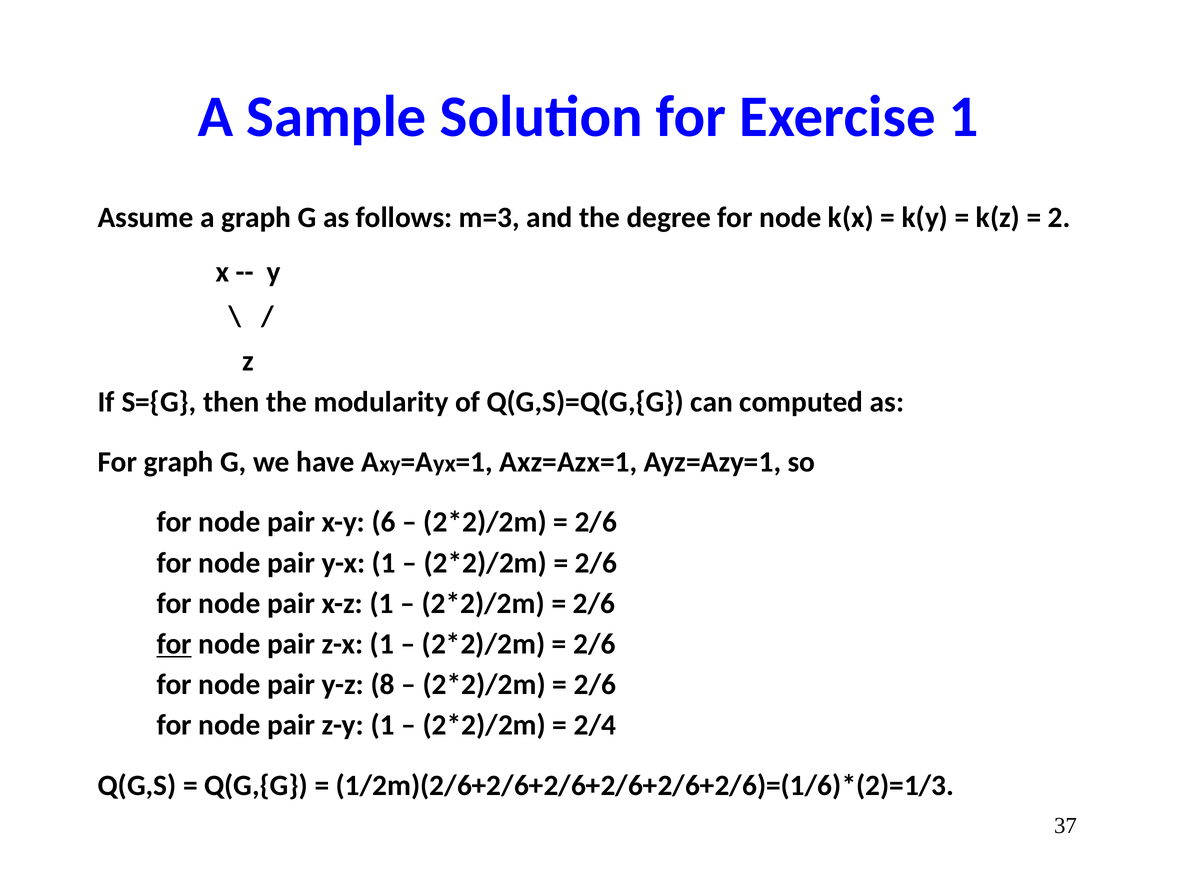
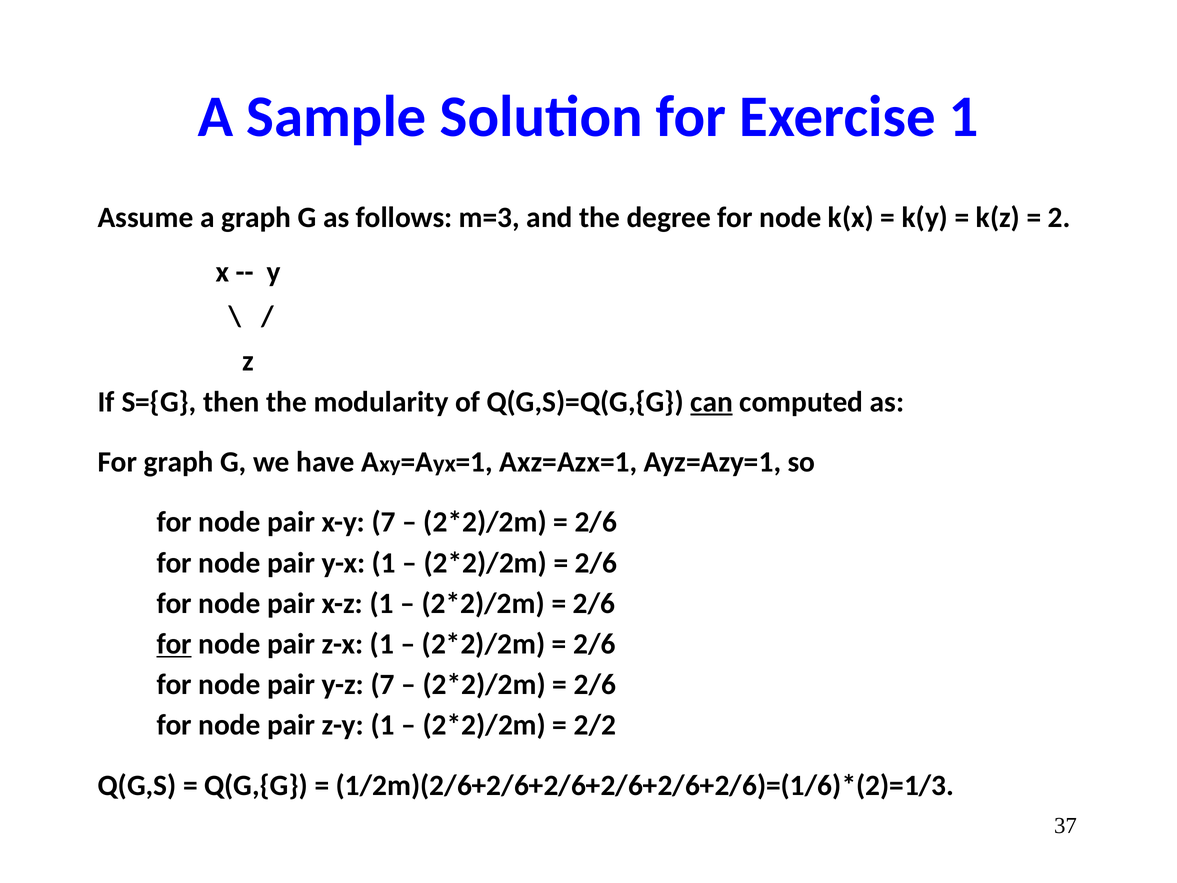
can underline: none -> present
x-y 6: 6 -> 7
y-z 8: 8 -> 7
2/4: 2/4 -> 2/2
